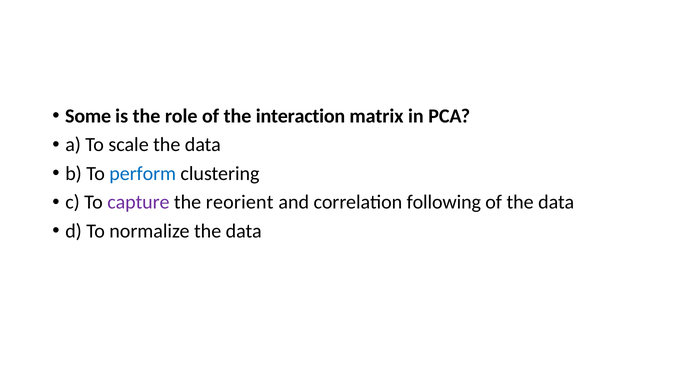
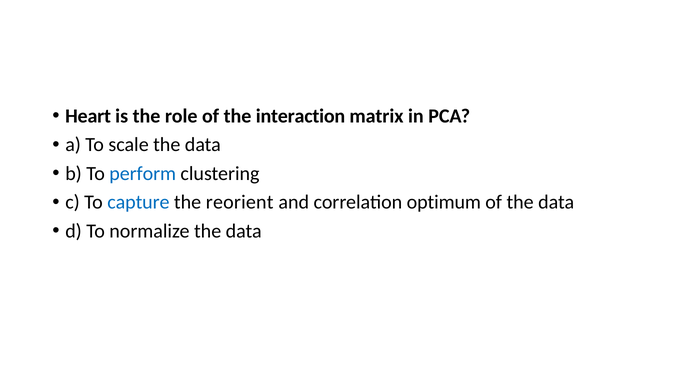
Some: Some -> Heart
capture colour: purple -> blue
following: following -> optimum
